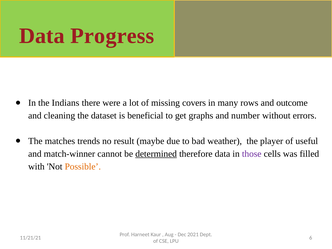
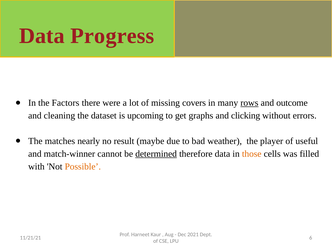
Indians: Indians -> Factors
rows underline: none -> present
beneficial: beneficial -> upcoming
number: number -> clicking
trends: trends -> nearly
those colour: purple -> orange
